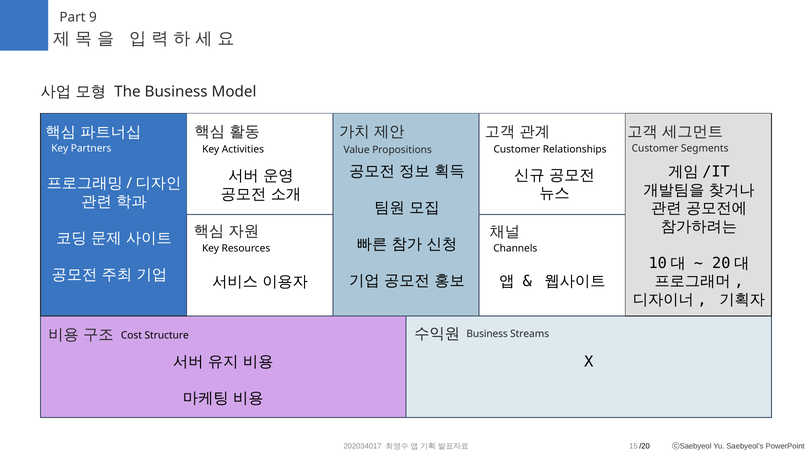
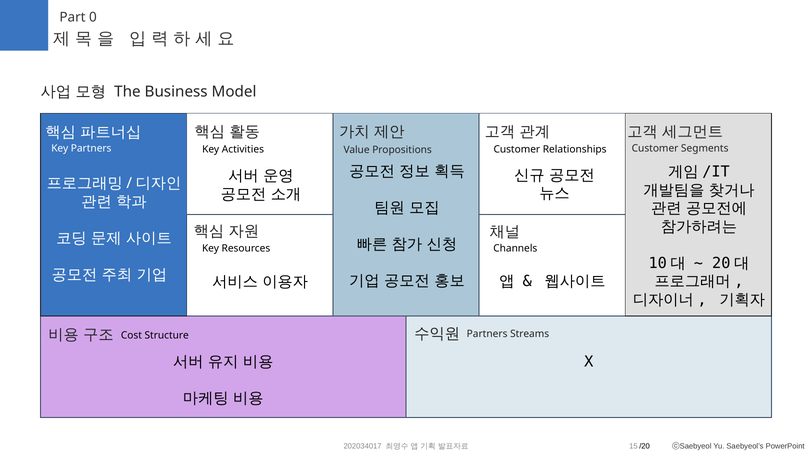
9: 9 -> 0
Structure Business: Business -> Partners
